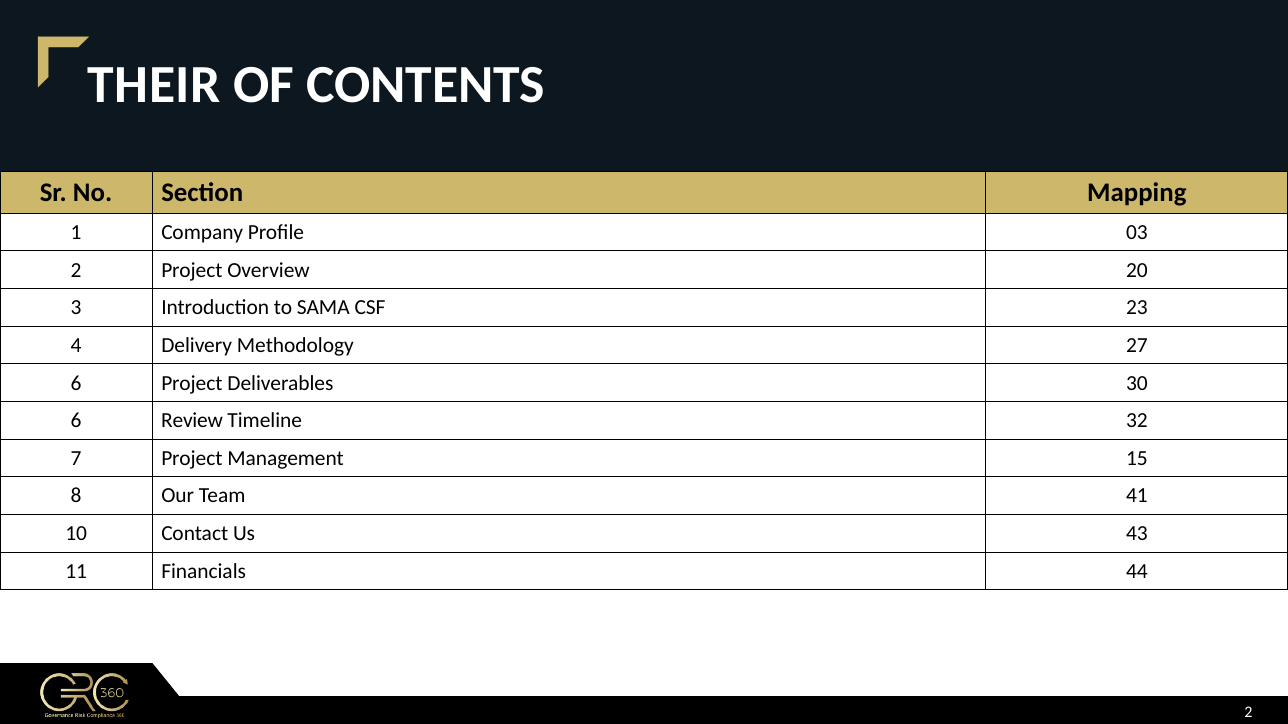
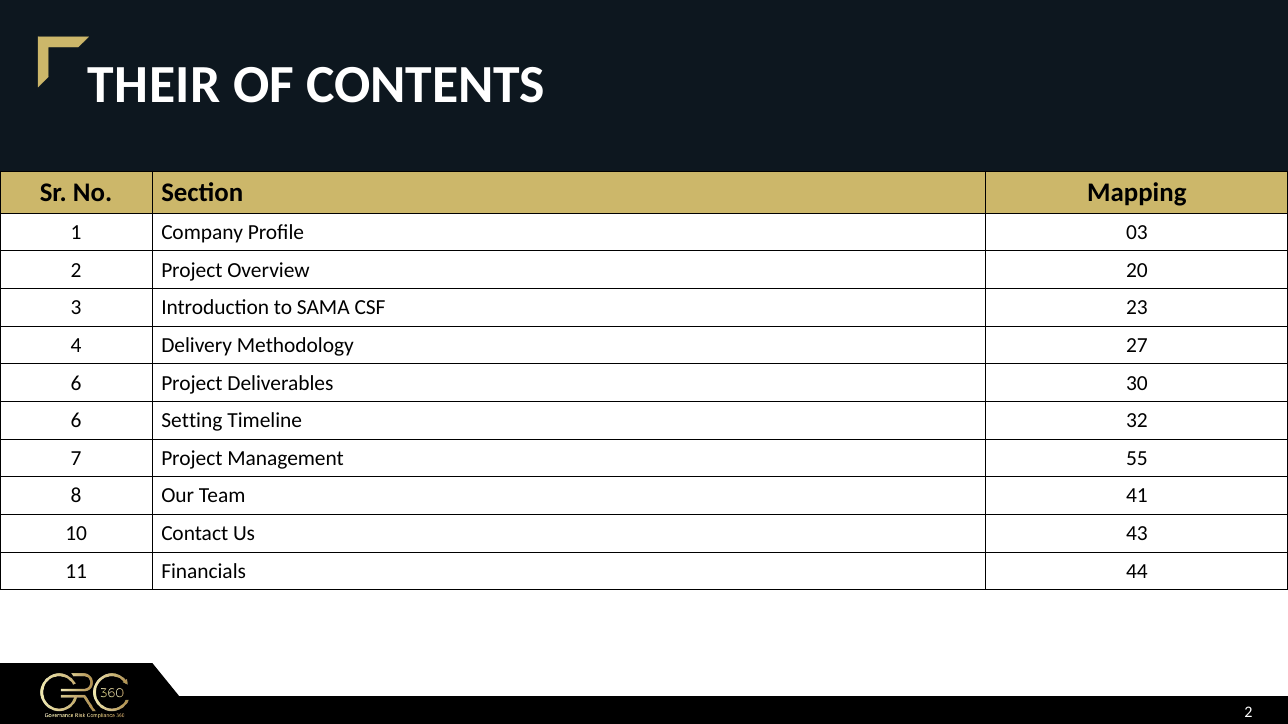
Review: Review -> Setting
15: 15 -> 55
